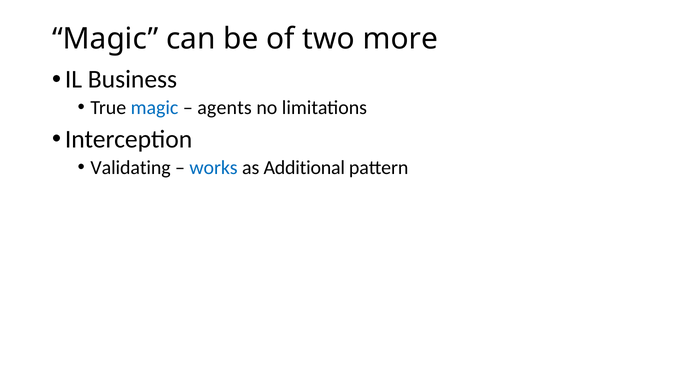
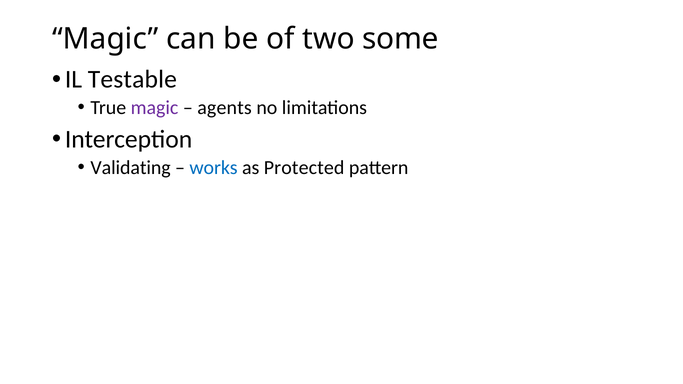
more: more -> some
Business: Business -> Testable
magic at (155, 108) colour: blue -> purple
Additional: Additional -> Protected
